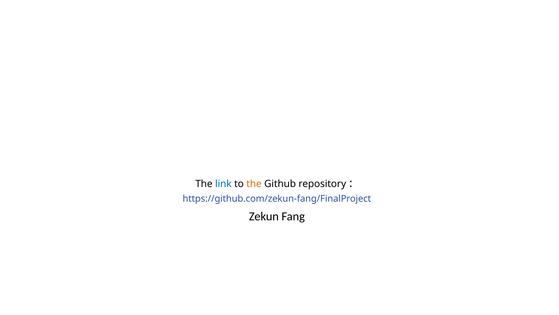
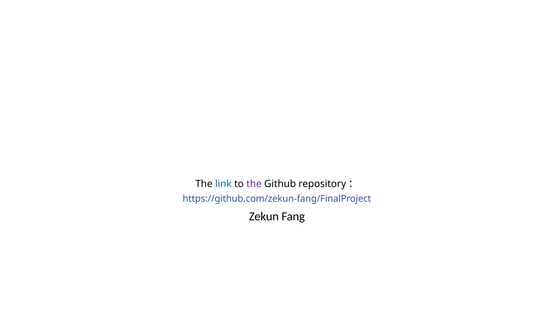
the at (254, 184) colour: orange -> purple
